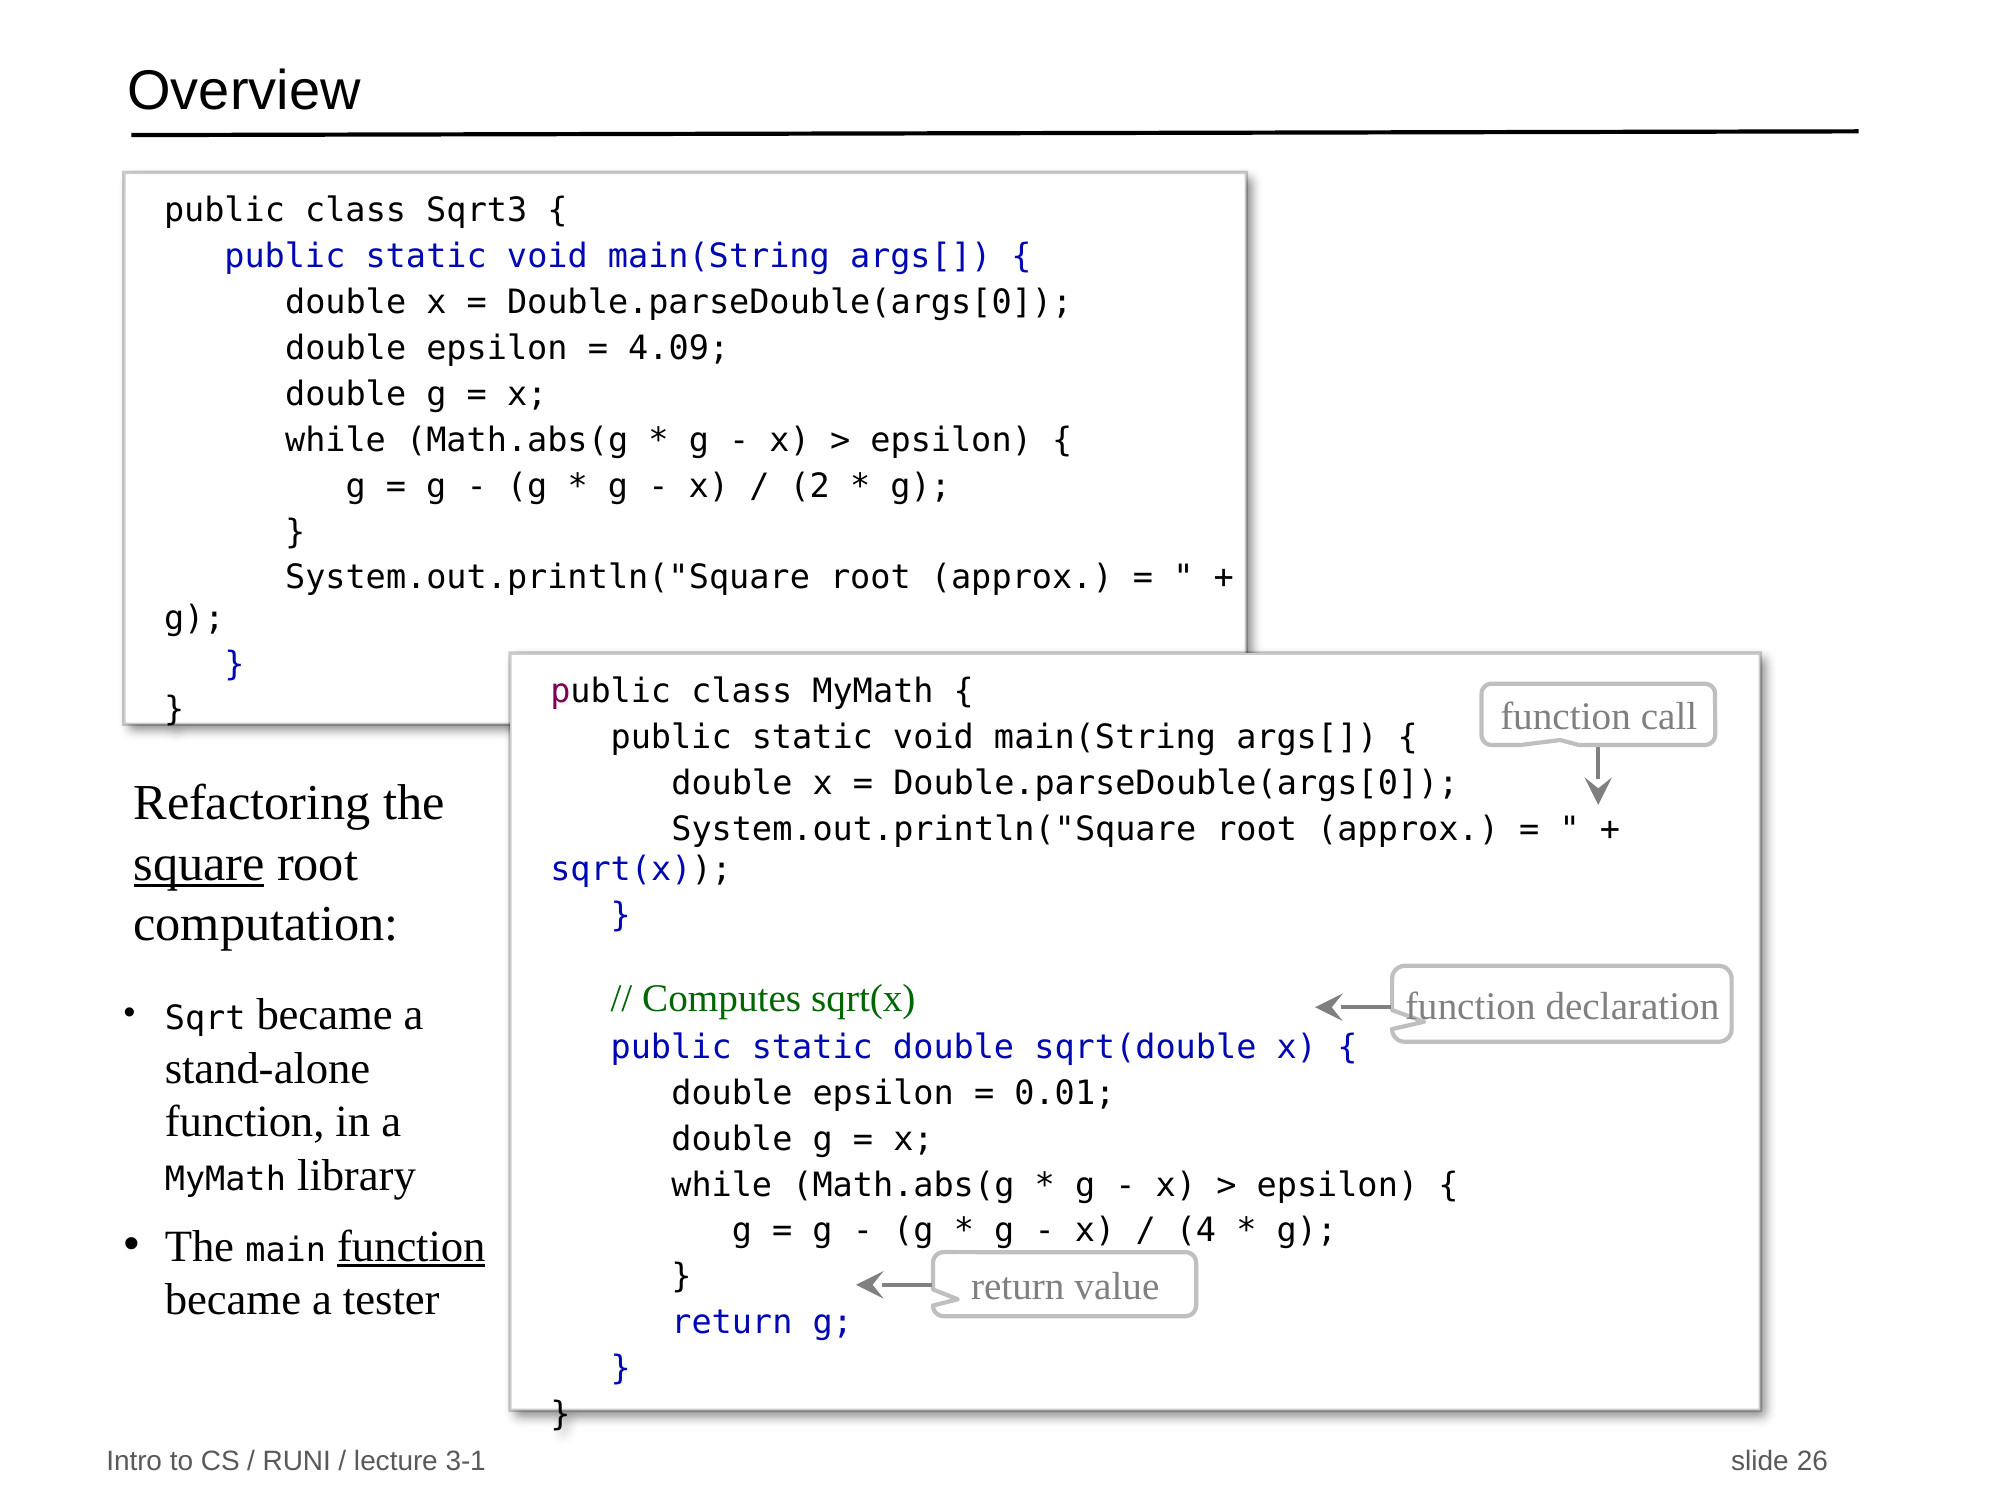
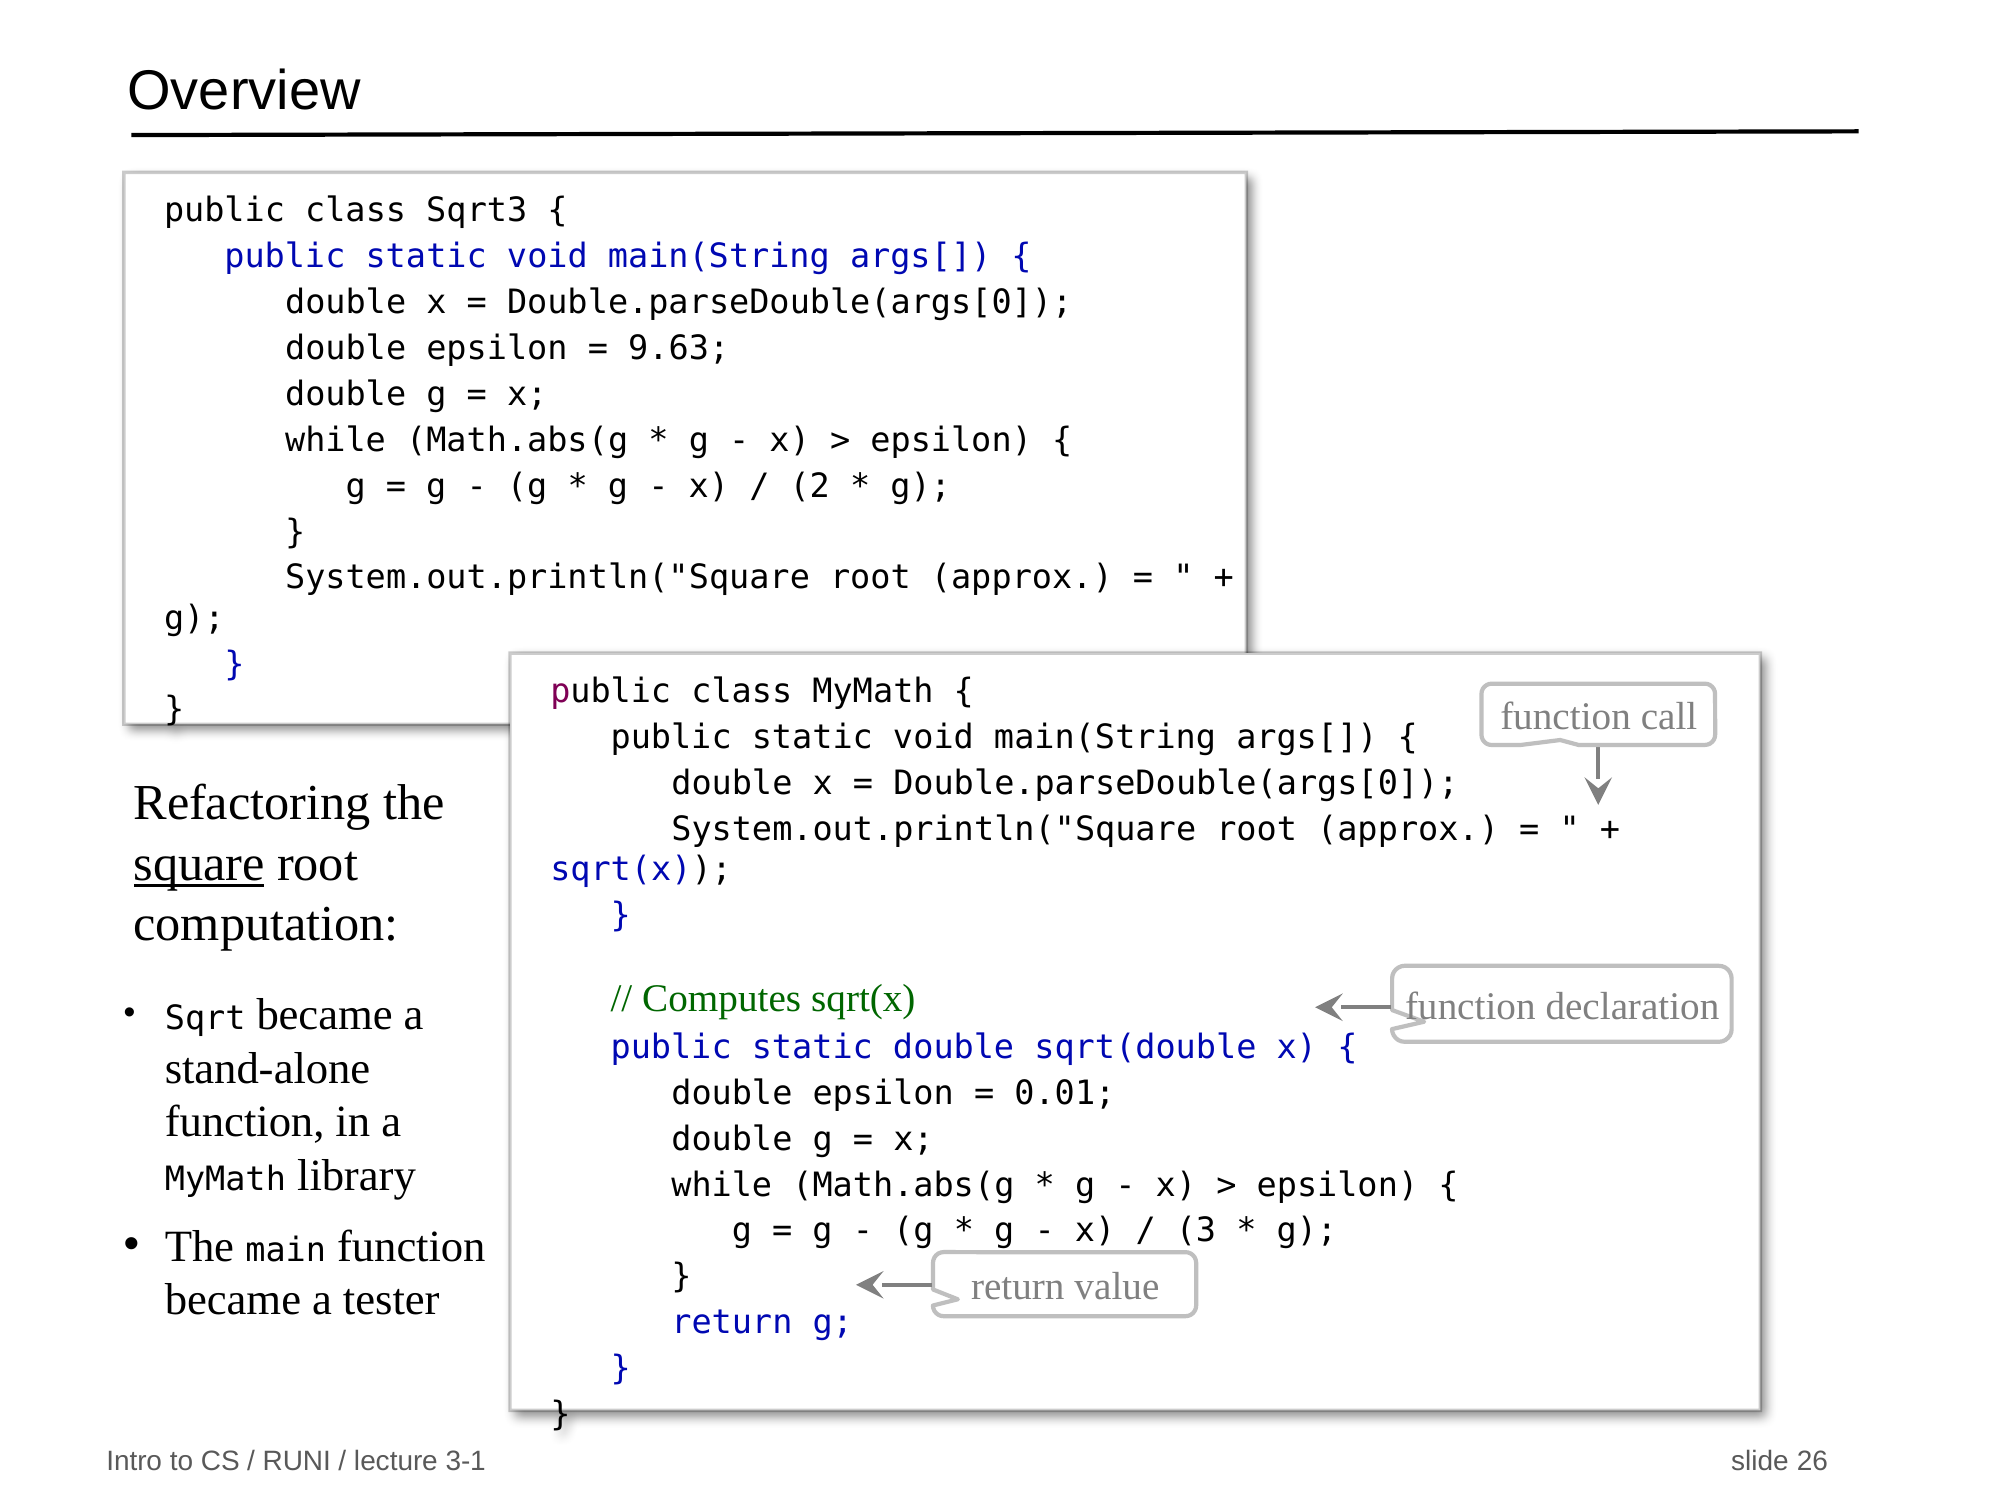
4.09: 4.09 -> 9.63
4: 4 -> 3
function at (411, 1247) underline: present -> none
